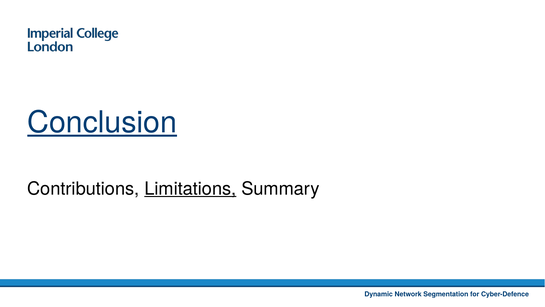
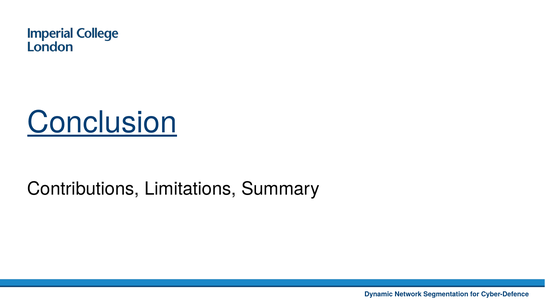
Limitations underline: present -> none
